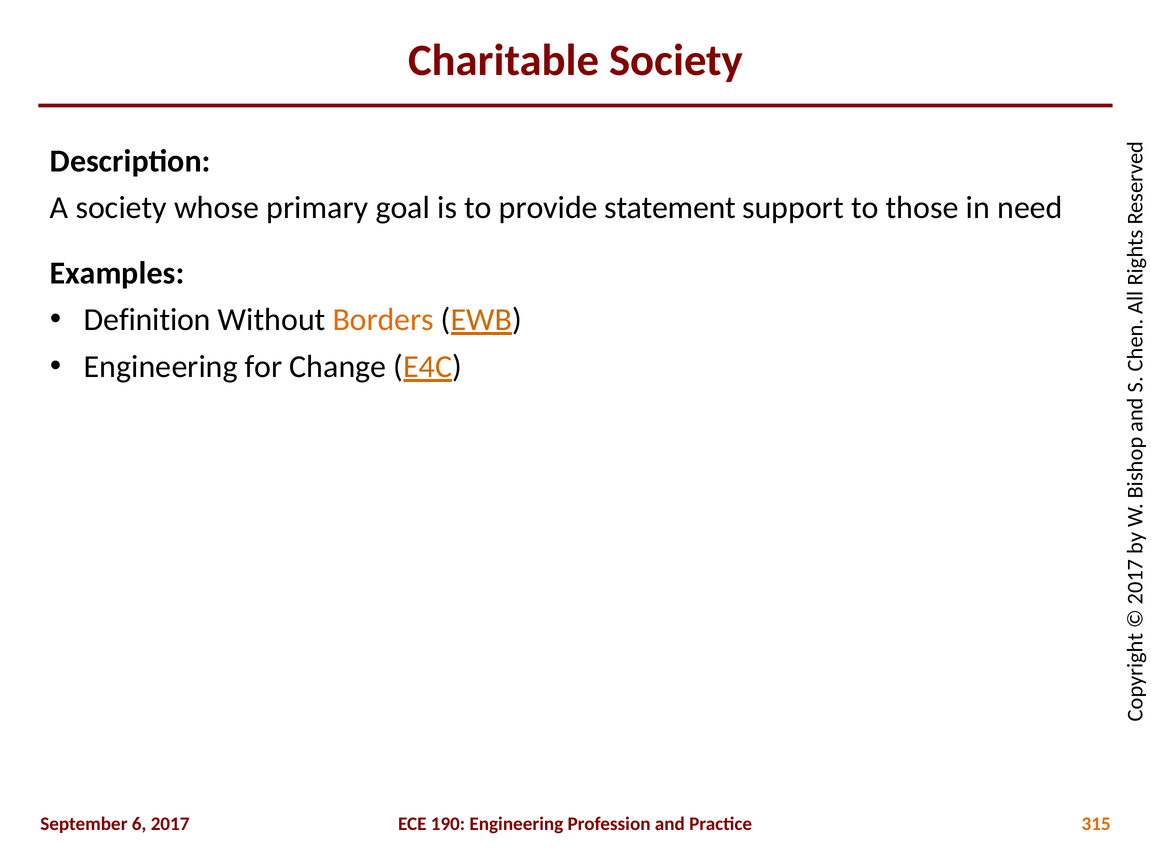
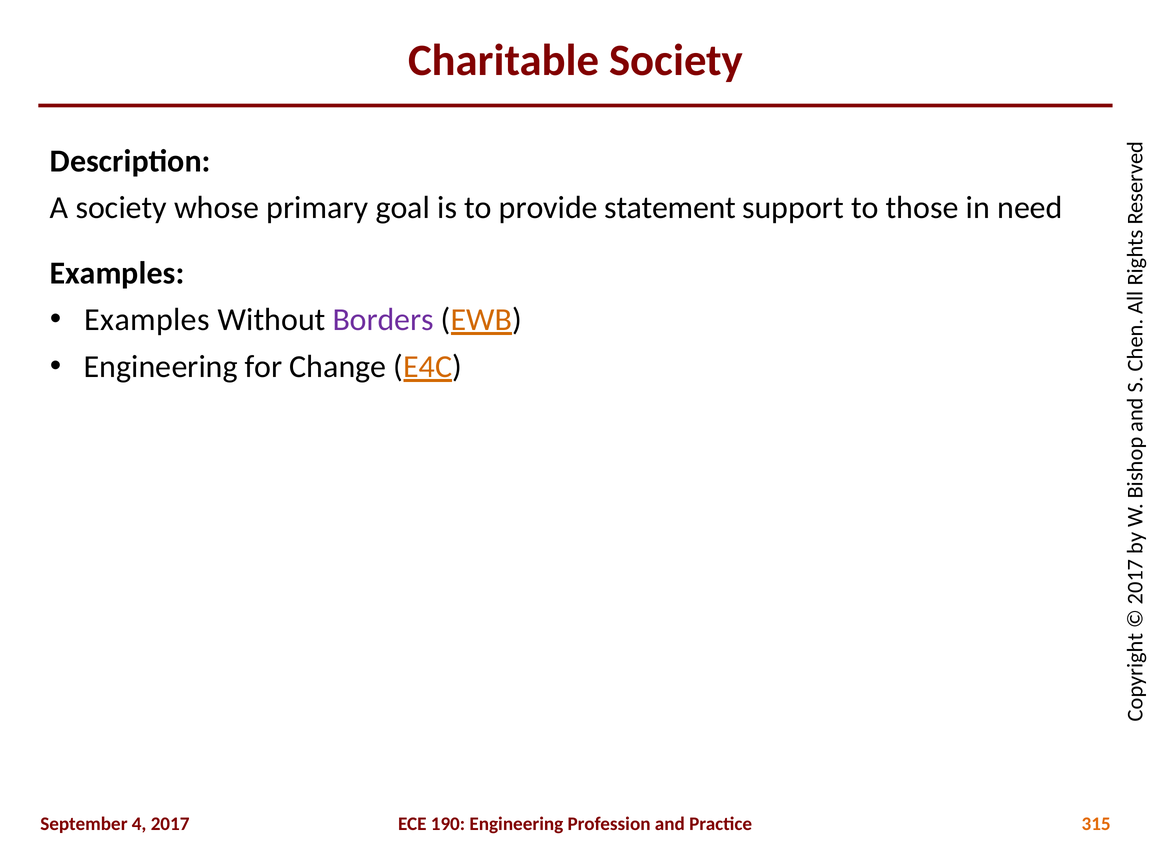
Definition at (147, 320): Definition -> Examples
Borders colour: orange -> purple
6: 6 -> 4
